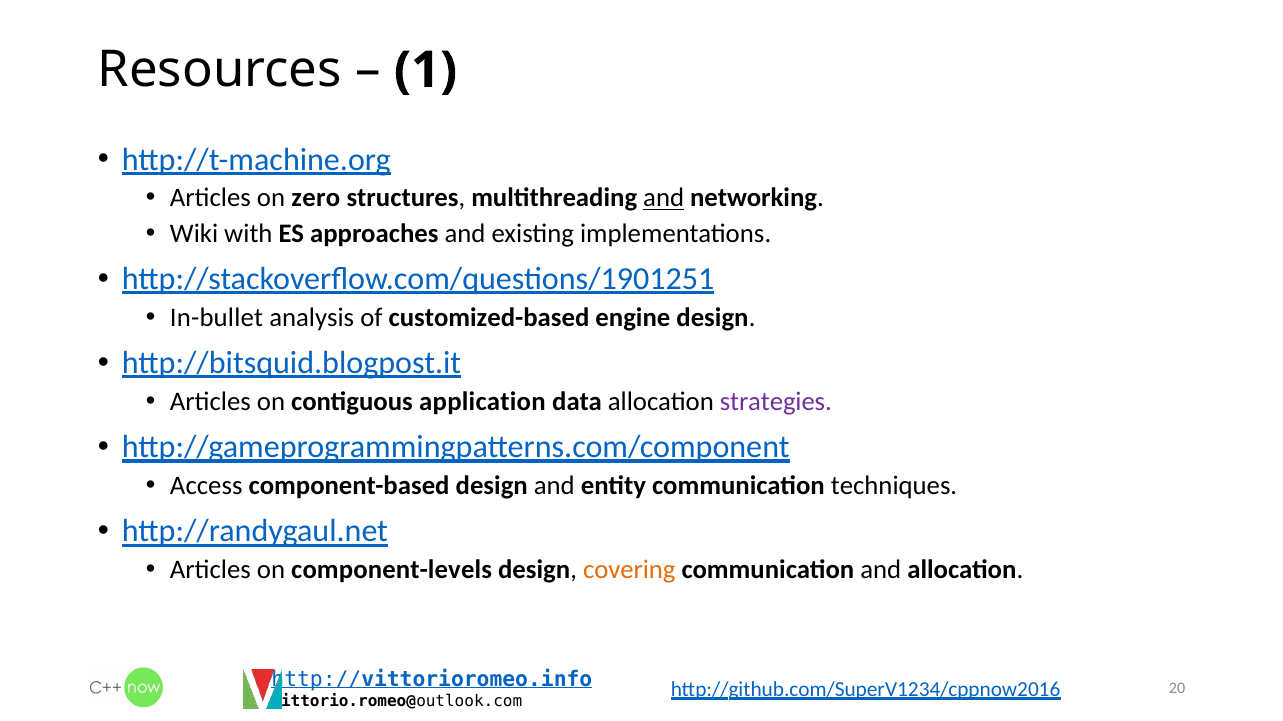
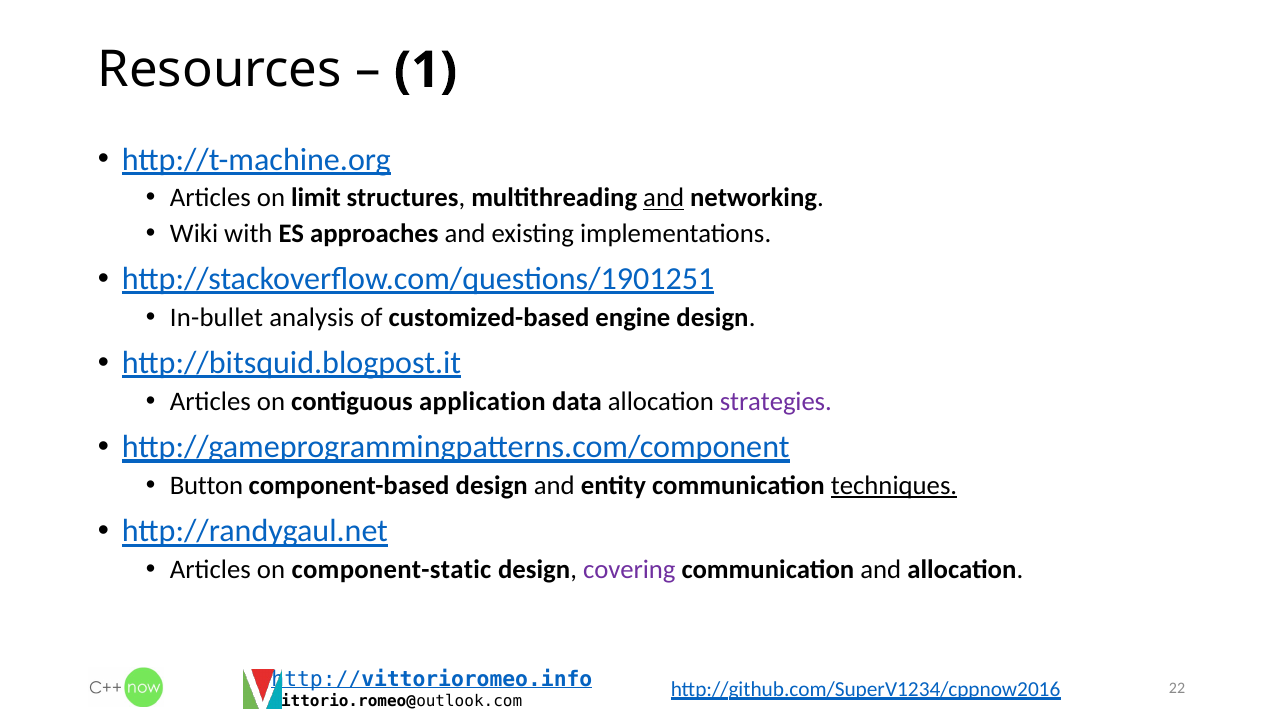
zero: zero -> limit
Access: Access -> Button
techniques underline: none -> present
component-levels: component-levels -> component-static
covering colour: orange -> purple
20: 20 -> 22
